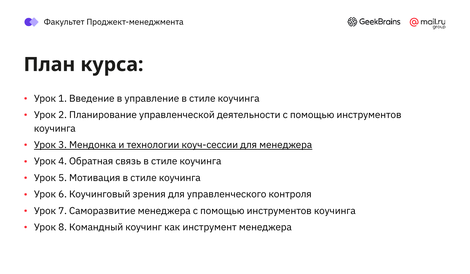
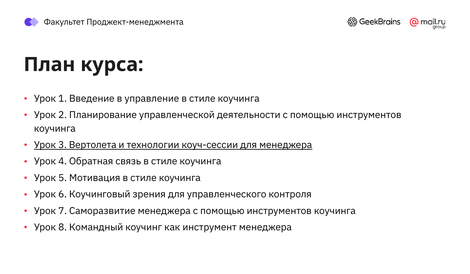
Мендонка: Мендонка -> Вертолета
